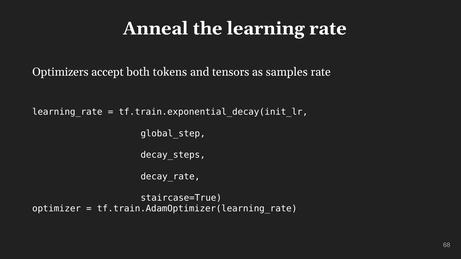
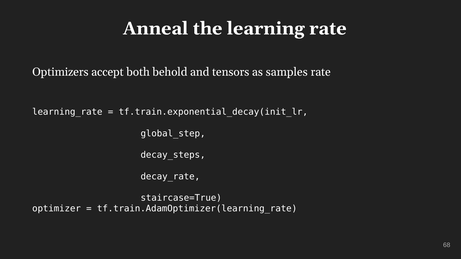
tokens: tokens -> behold
